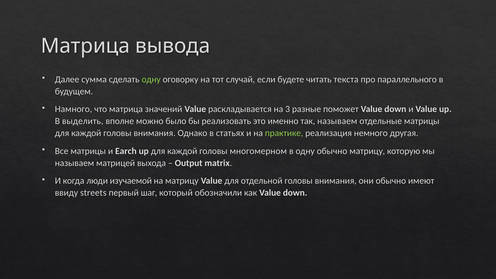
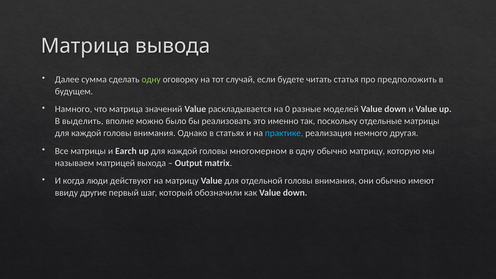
текста: текста -> статья
параллельного: параллельного -> предположить
3: 3 -> 0
поможет: поможет -> моделей
так называем: называем -> поскольку
практике colour: light green -> light blue
изучаемой: изучаемой -> действуют
streets: streets -> другие
